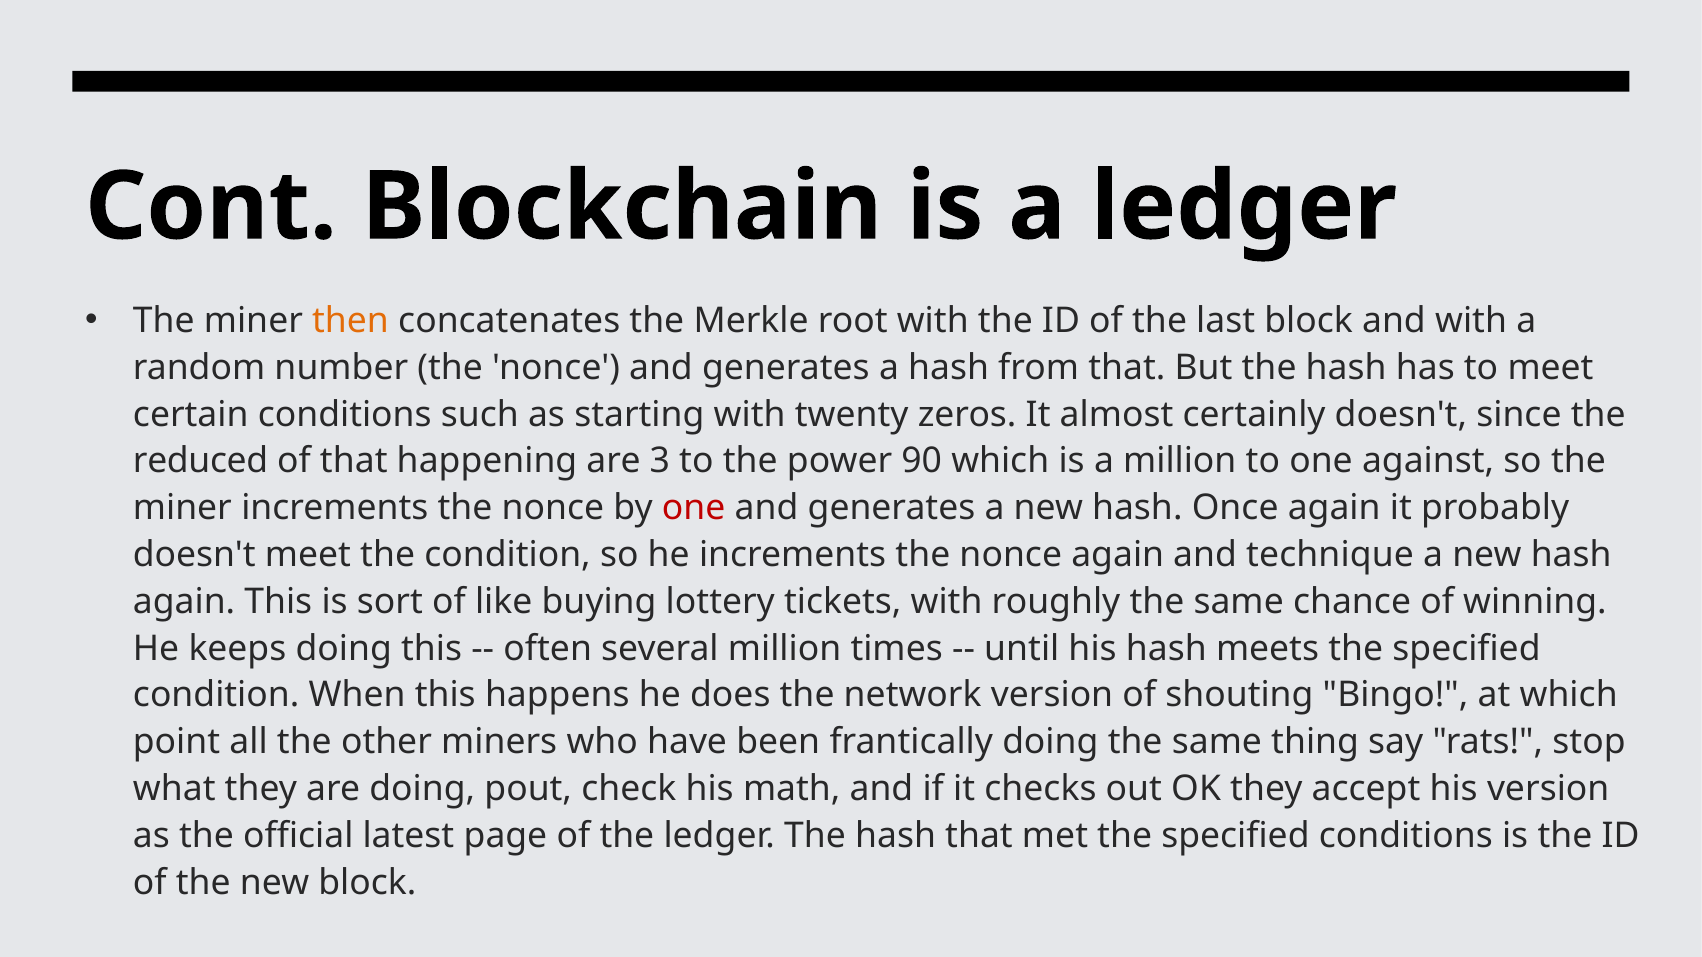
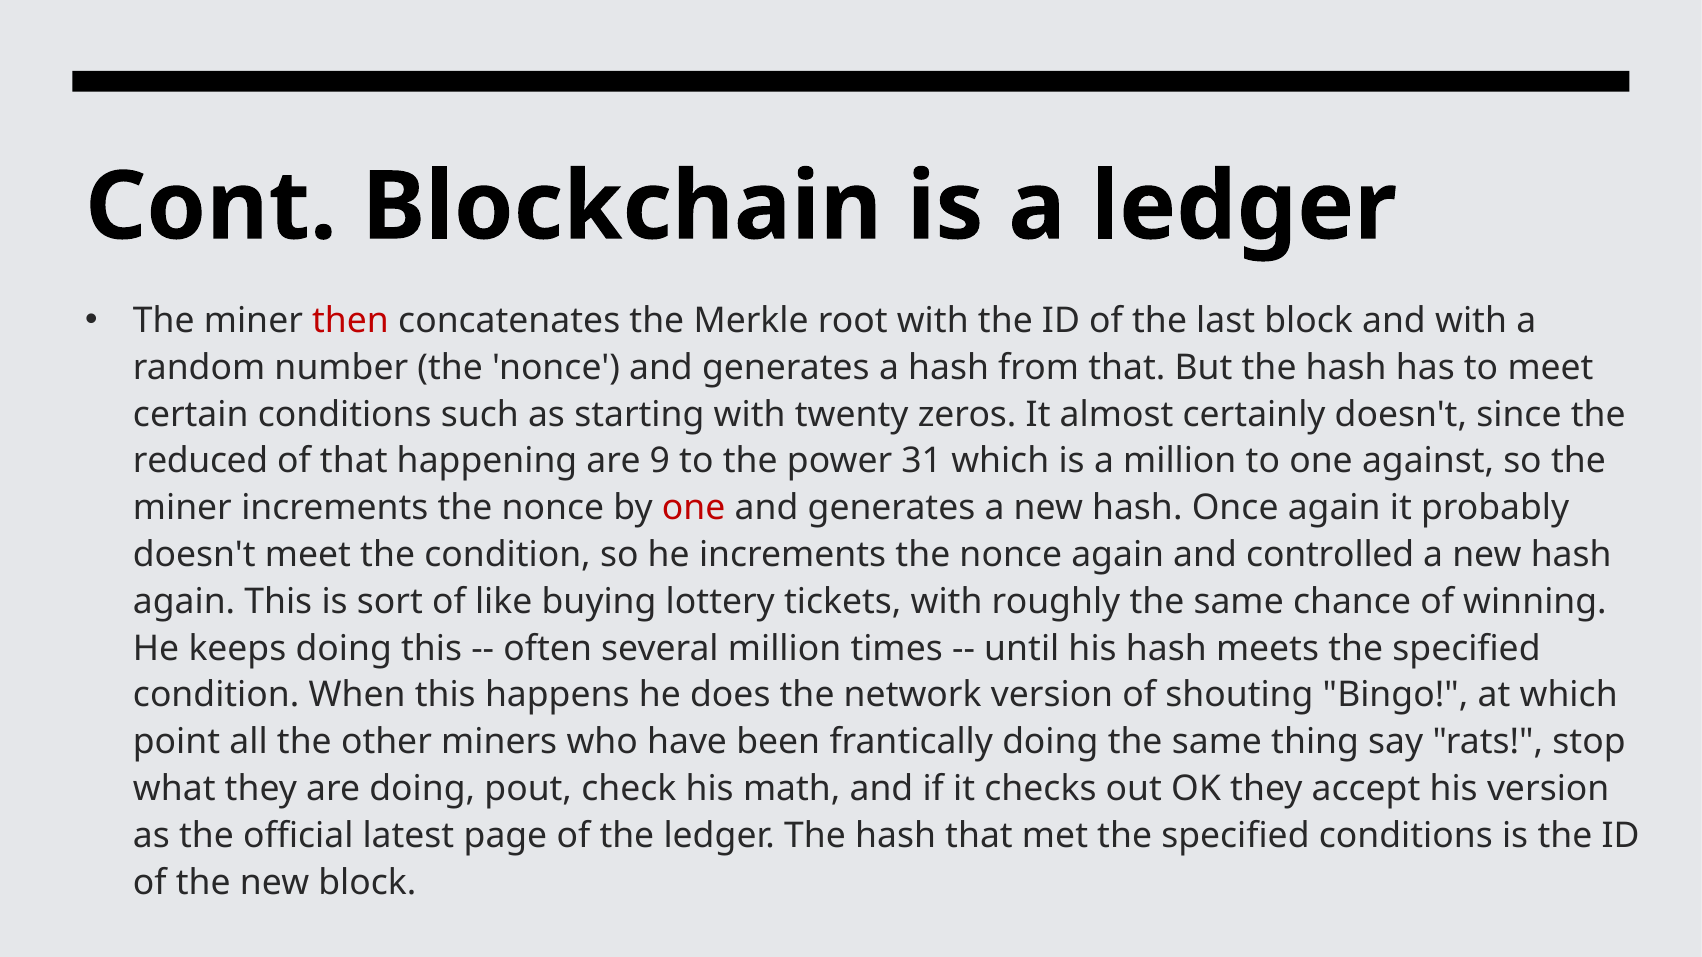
then colour: orange -> red
3: 3 -> 9
90: 90 -> 31
technique: technique -> controlled
